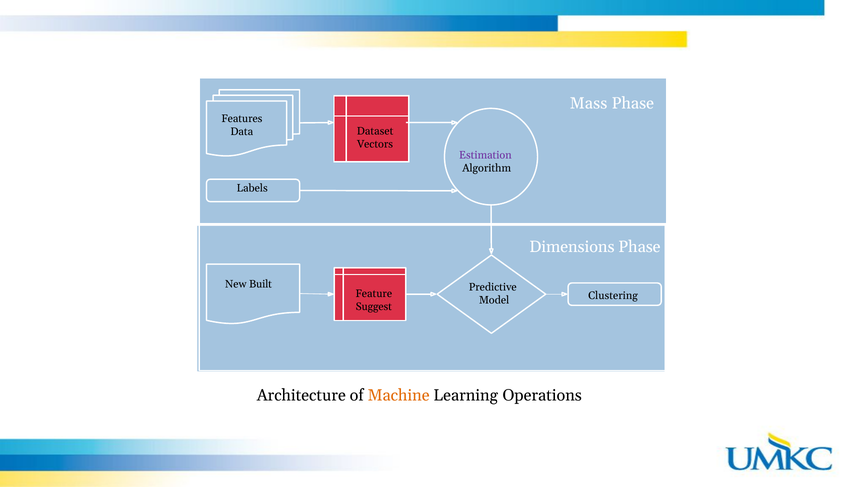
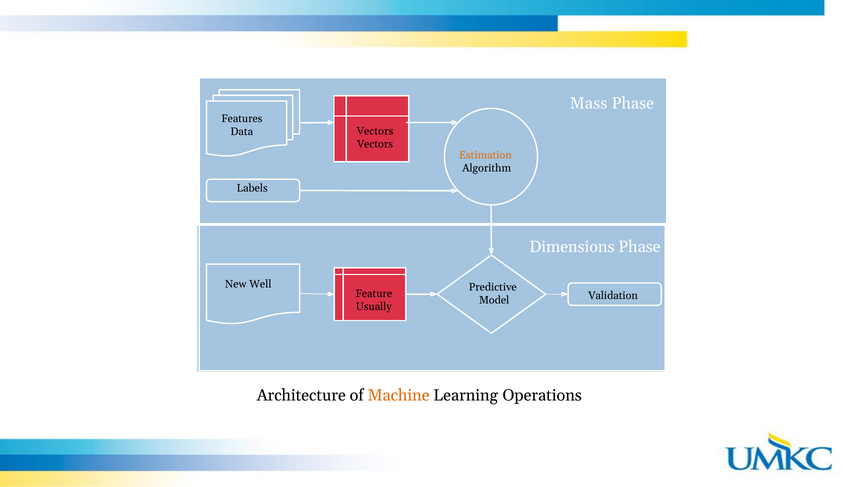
Data Dataset: Dataset -> Vectors
Estimation colour: purple -> orange
Built: Built -> Well
Clustering: Clustering -> Validation
Suggest: Suggest -> Usually
